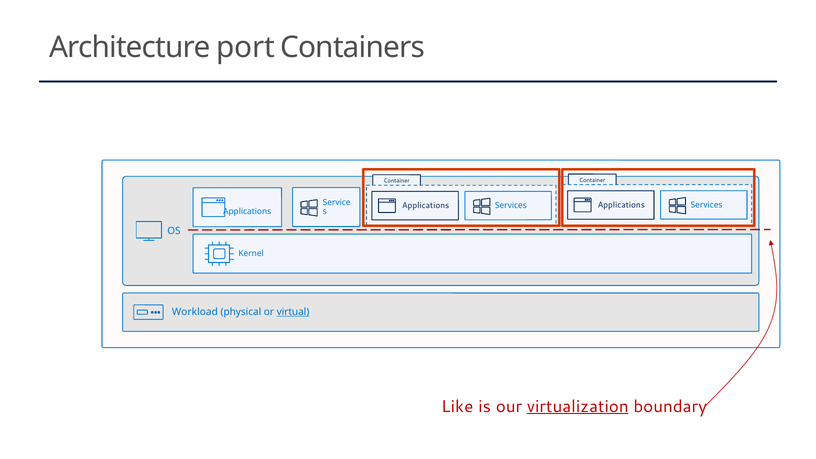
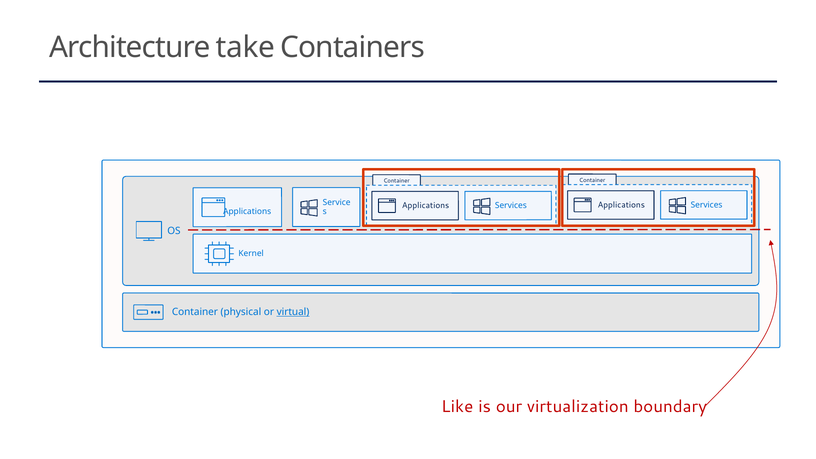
port: port -> take
Workload at (195, 312): Workload -> Container
virtualization underline: present -> none
